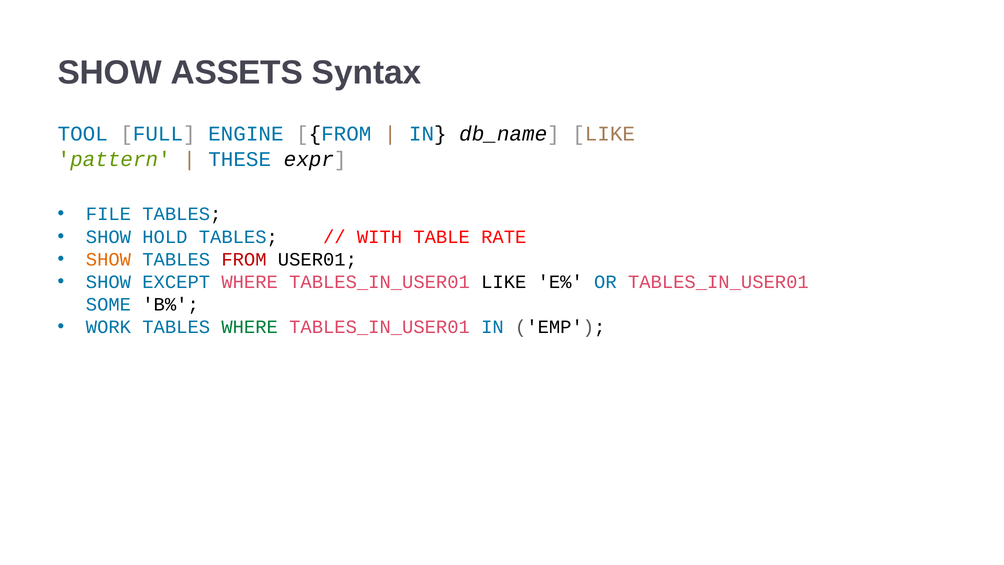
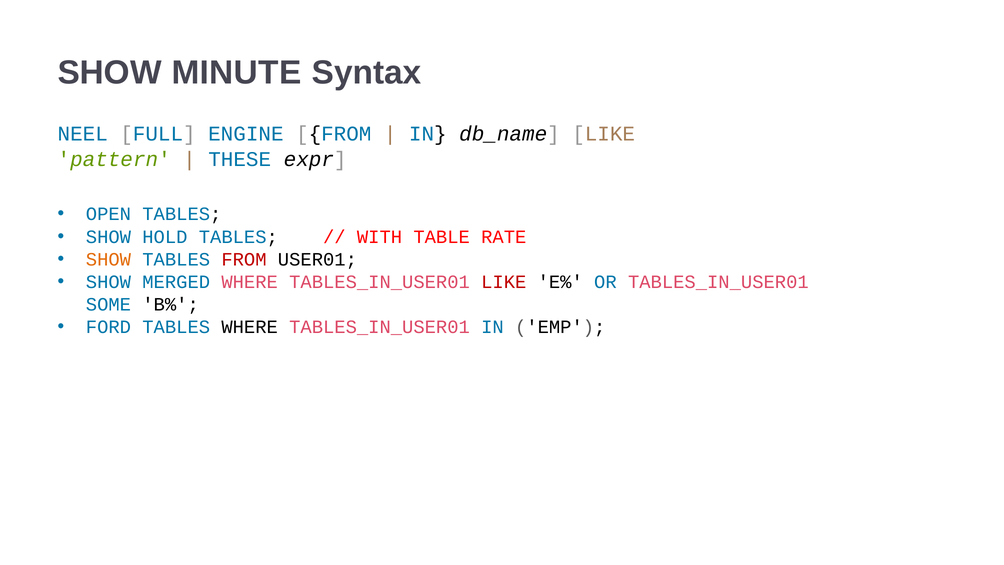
ASSETS: ASSETS -> MINUTE
TOOL: TOOL -> NEEL
FILE: FILE -> OPEN
EXCEPT: EXCEPT -> MERGED
LIKE at (504, 282) colour: black -> red
WORK: WORK -> FORD
WHERE at (250, 327) colour: green -> black
